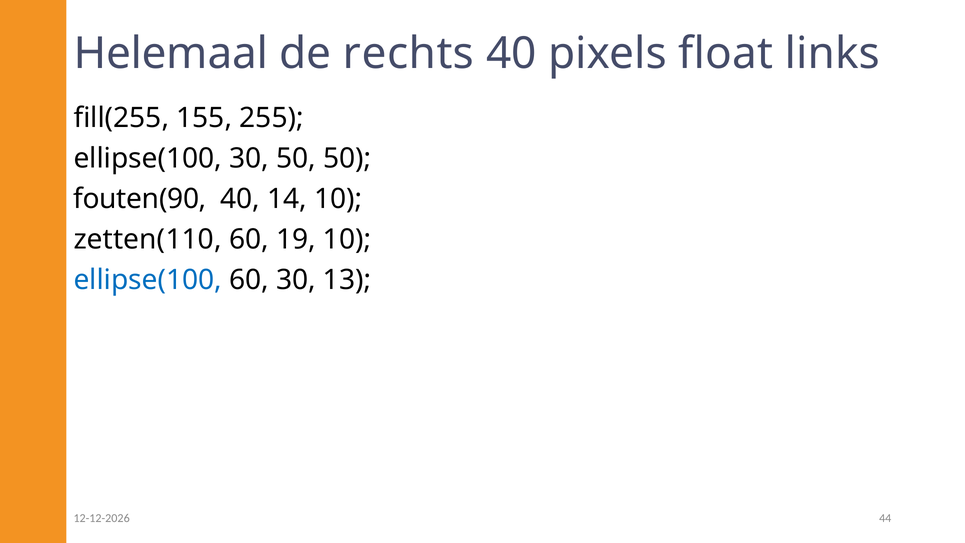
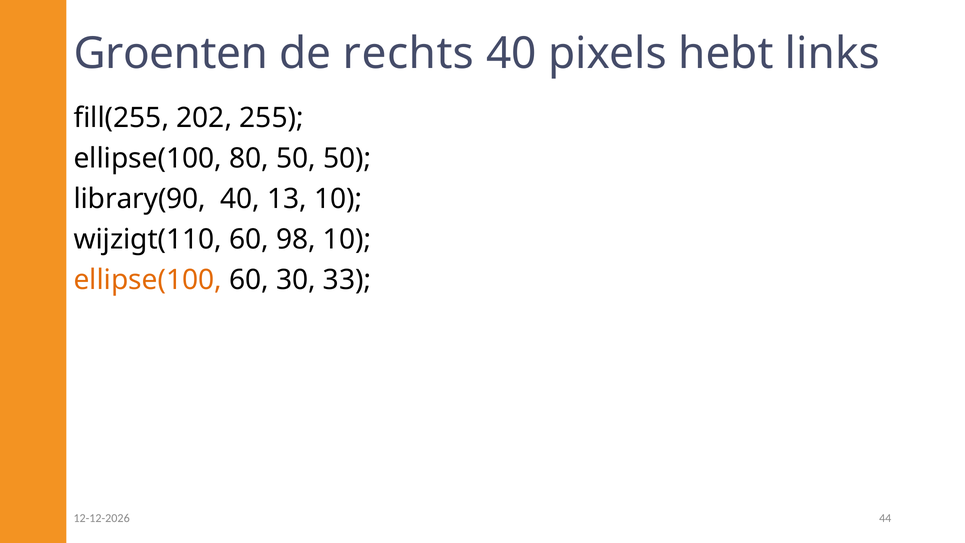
Helemaal: Helemaal -> Groenten
float: float -> hebt
155: 155 -> 202
ellipse(100 30: 30 -> 80
fouten(90: fouten(90 -> library(90
14: 14 -> 13
zetten(110: zetten(110 -> wijzigt(110
19: 19 -> 98
ellipse(100 at (148, 280) colour: blue -> orange
13: 13 -> 33
